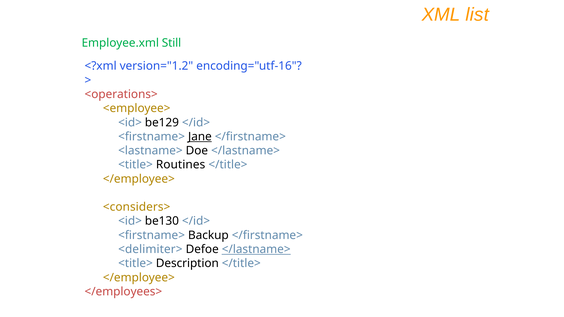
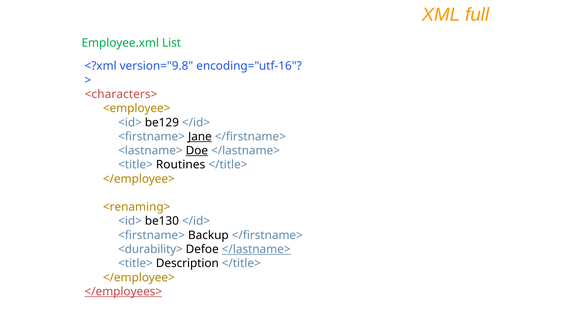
list: list -> full
Still: Still -> List
version="1.2: version="1.2 -> version="9.8
<operations>: <operations> -> <characters>
Doe underline: none -> present
<considers>: <considers> -> <renaming>
<delimiter>: <delimiter> -> <durability>
</employees> underline: none -> present
